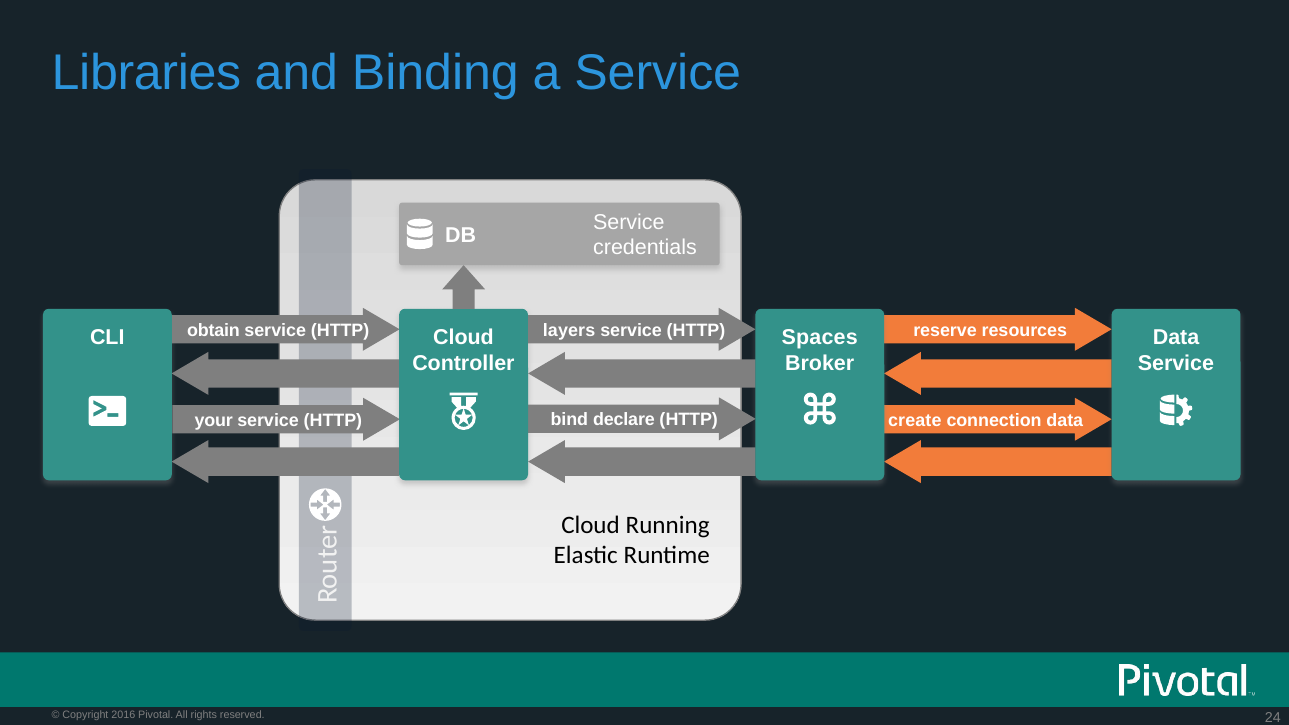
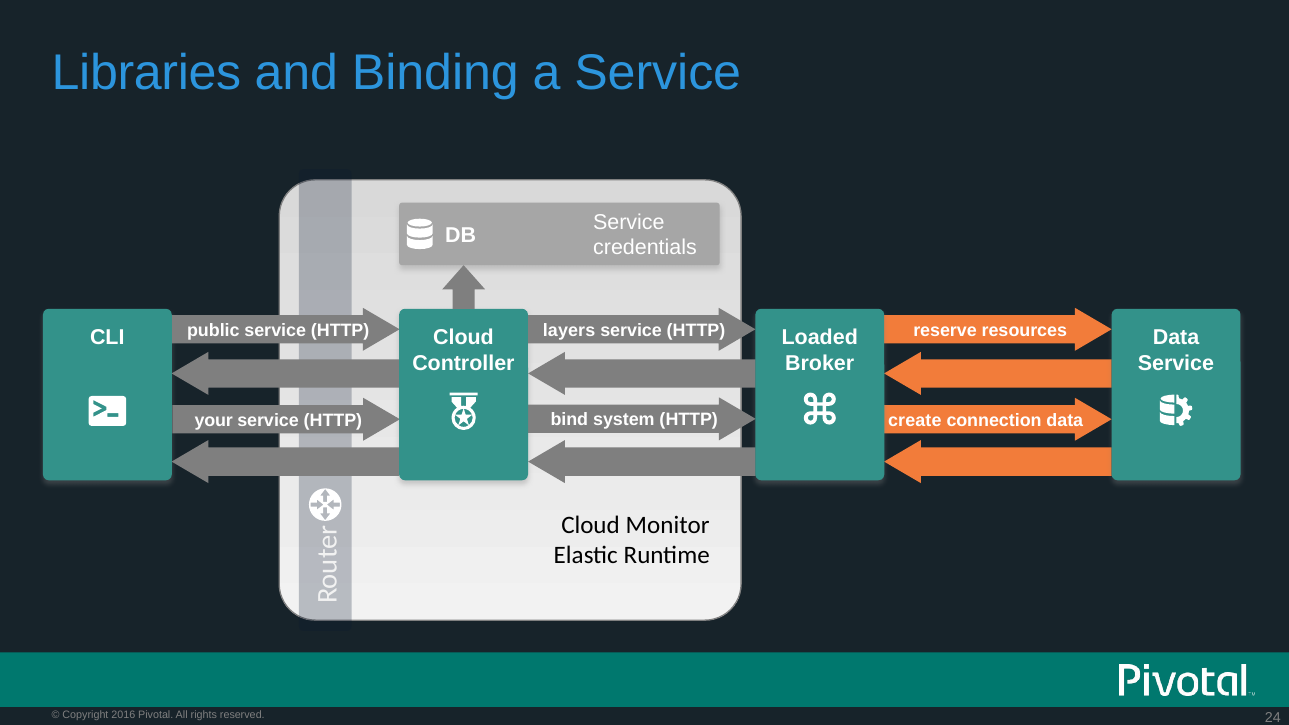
obtain: obtain -> public
Spaces: Spaces -> Loaded
declare: declare -> system
Running: Running -> Monitor
